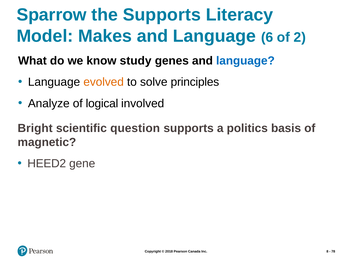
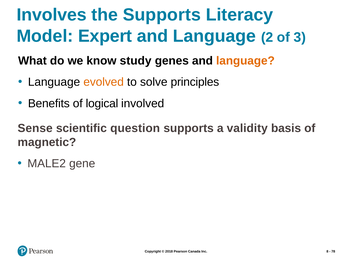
Sparrow: Sparrow -> Involves
Makes: Makes -> Expert
6: 6 -> 2
2: 2 -> 3
language at (245, 61) colour: blue -> orange
Analyze: Analyze -> Benefits
Bright: Bright -> Sense
politics: politics -> validity
HEED2: HEED2 -> MALE2
